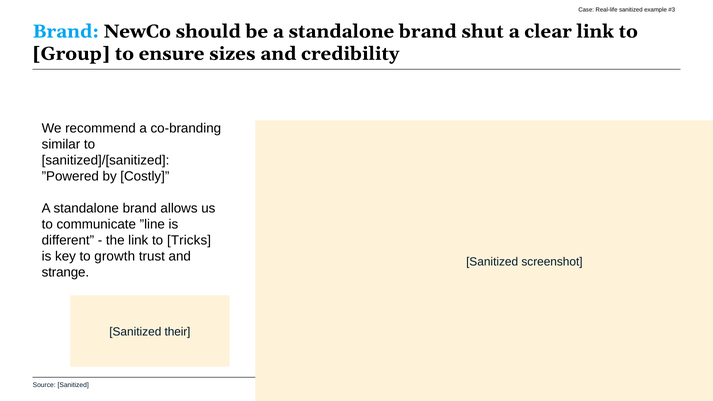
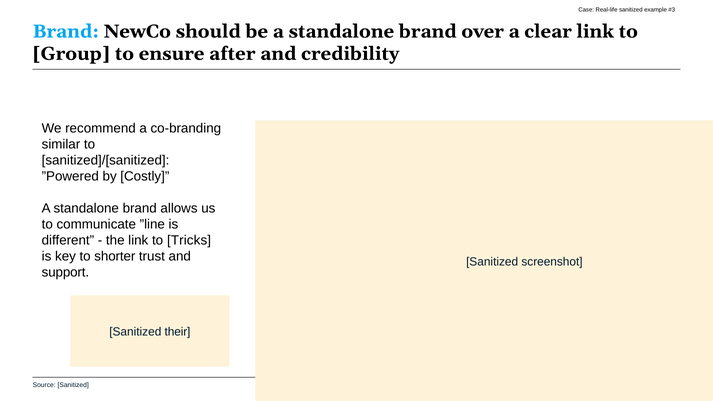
shut: shut -> over
sizes: sizes -> after
growth: growth -> shorter
strange: strange -> support
